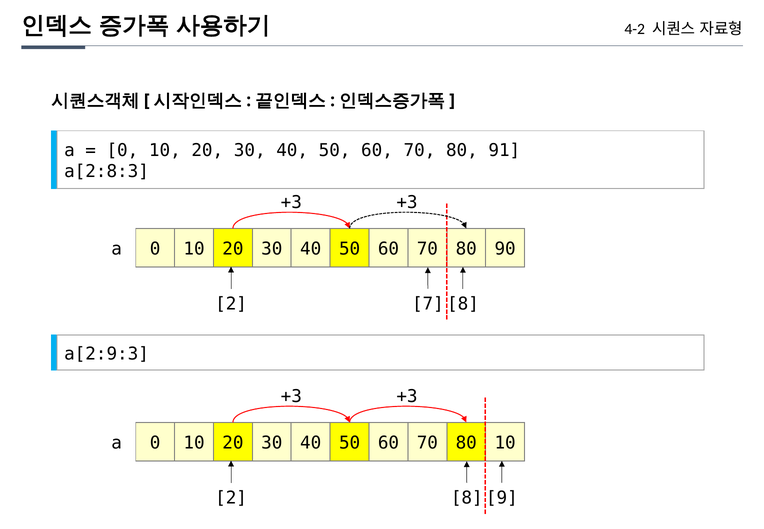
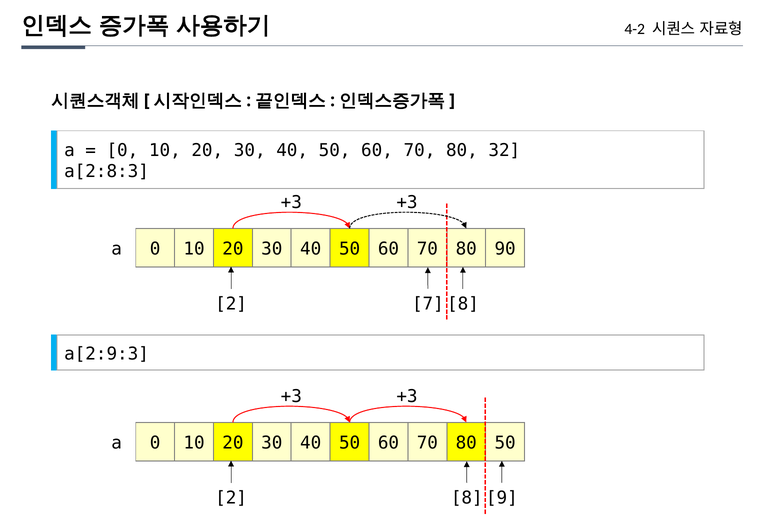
91: 91 -> 32
80 10: 10 -> 50
